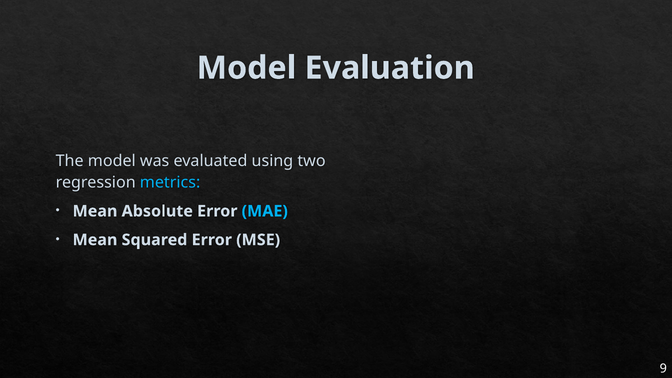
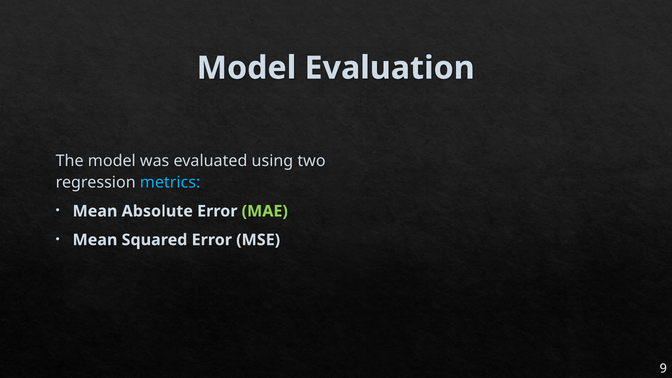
MAE colour: light blue -> light green
